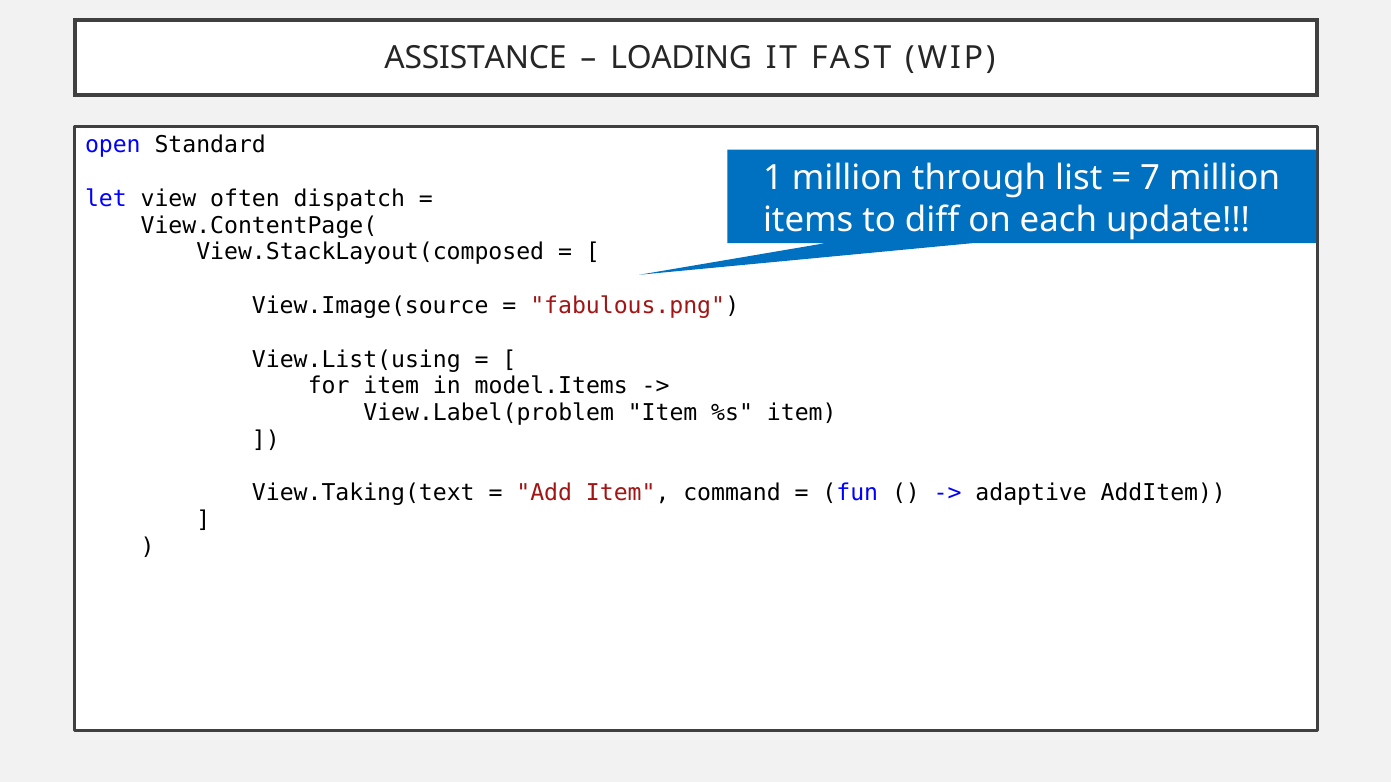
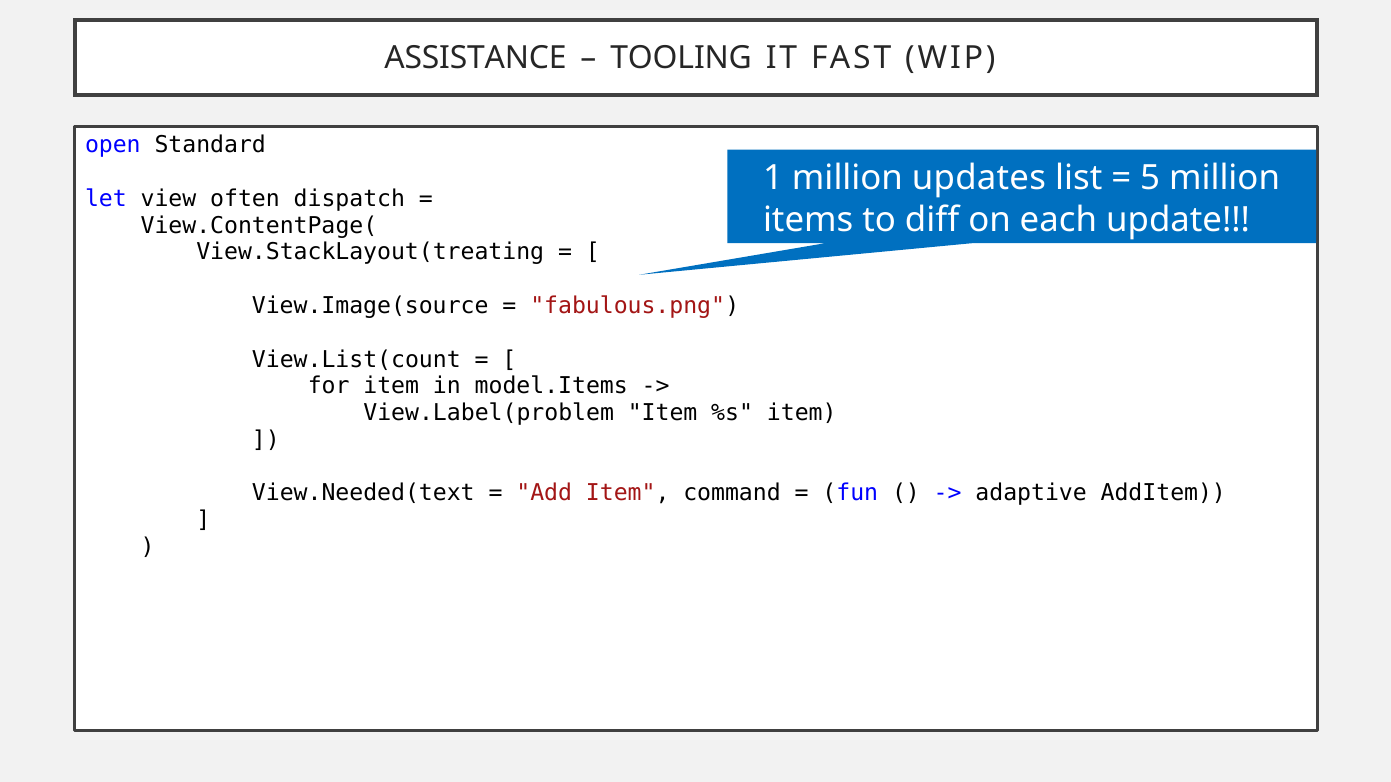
LOADING: LOADING -> TOOLING
through: through -> updates
7: 7 -> 5
View.StackLayout(composed: View.StackLayout(composed -> View.StackLayout(treating
View.List(using: View.List(using -> View.List(count
View.Taking(text: View.Taking(text -> View.Needed(text
